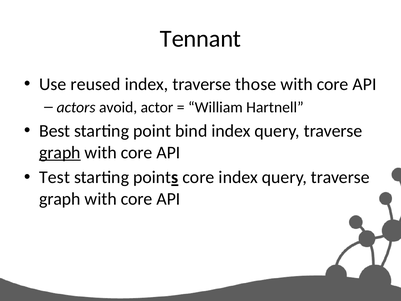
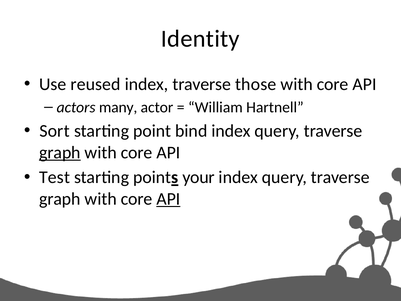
Tennant: Tennant -> Identity
avoid: avoid -> many
Best: Best -> Sort
points core: core -> your
API at (168, 199) underline: none -> present
